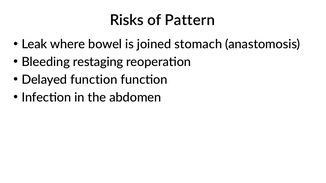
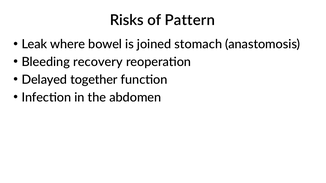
restaging: restaging -> recovery
Delayed function: function -> together
